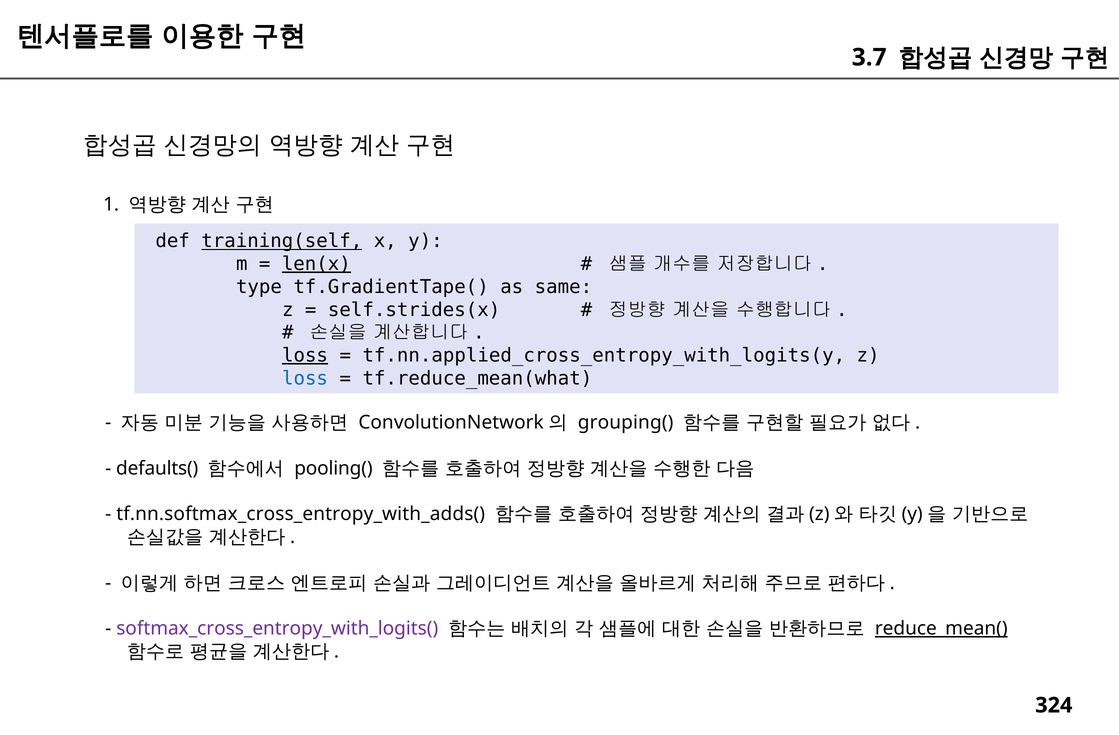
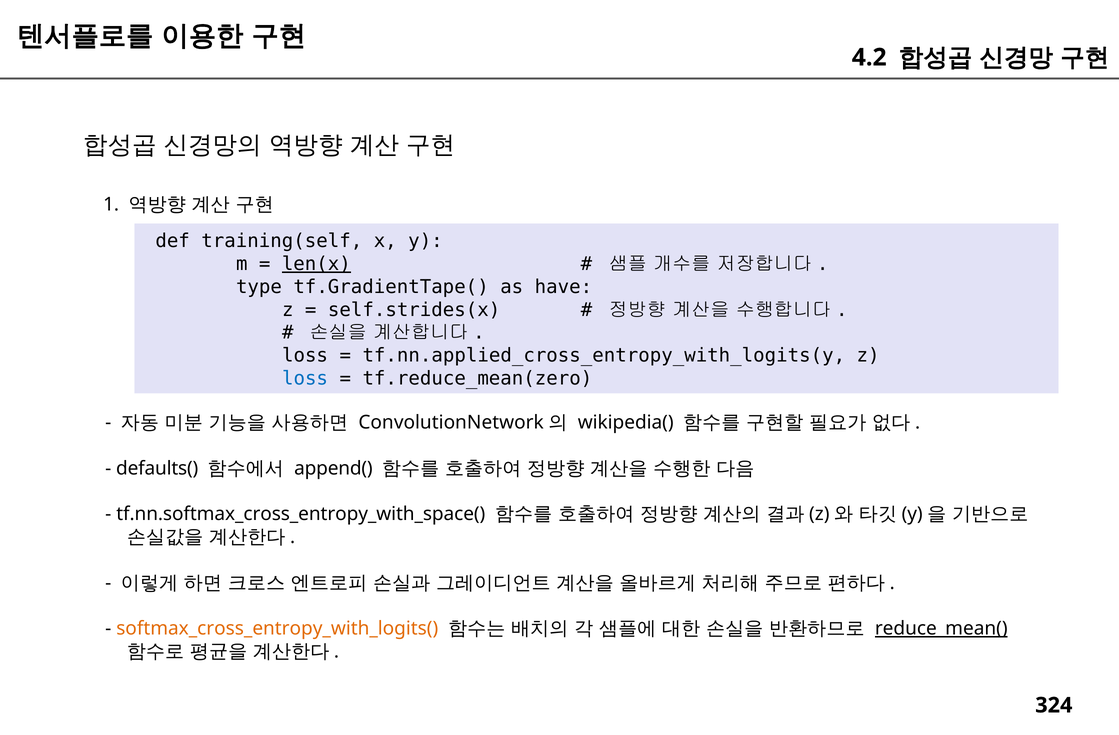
3.7: 3.7 -> 4.2
training(self underline: present -> none
same: same -> have
loss at (305, 356) underline: present -> none
tf.reduce_mean(what: tf.reduce_mean(what -> tf.reduce_mean(zero
grouping(: grouping( -> wikipedia(
pooling(: pooling( -> append(
tf.nn.softmax_cross_entropy_with_adds(: tf.nn.softmax_cross_entropy_with_adds( -> tf.nn.softmax_cross_entropy_with_space(
softmax_cross_entropy_with_logits( colour: purple -> orange
